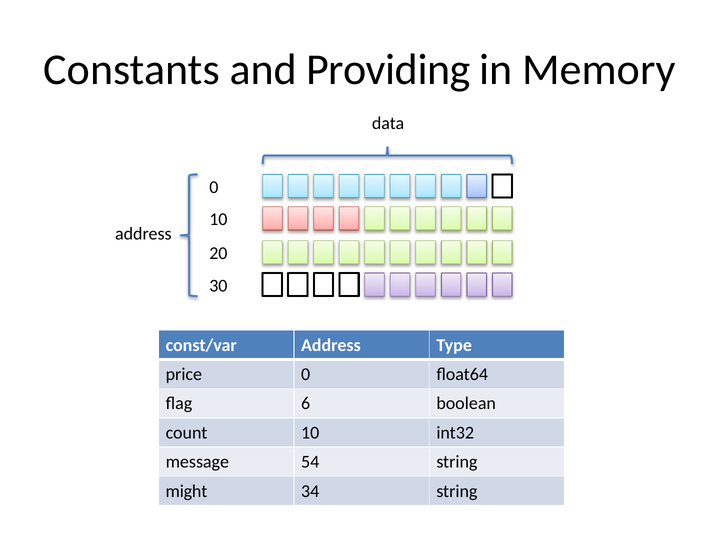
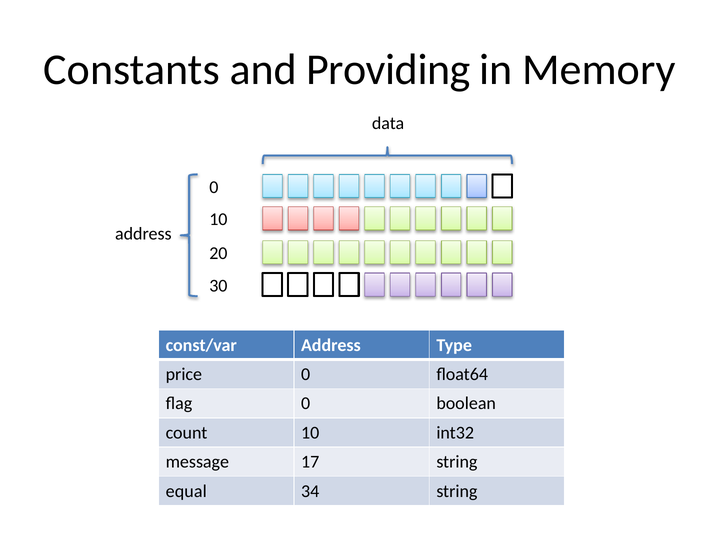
flag 6: 6 -> 0
54: 54 -> 17
might: might -> equal
